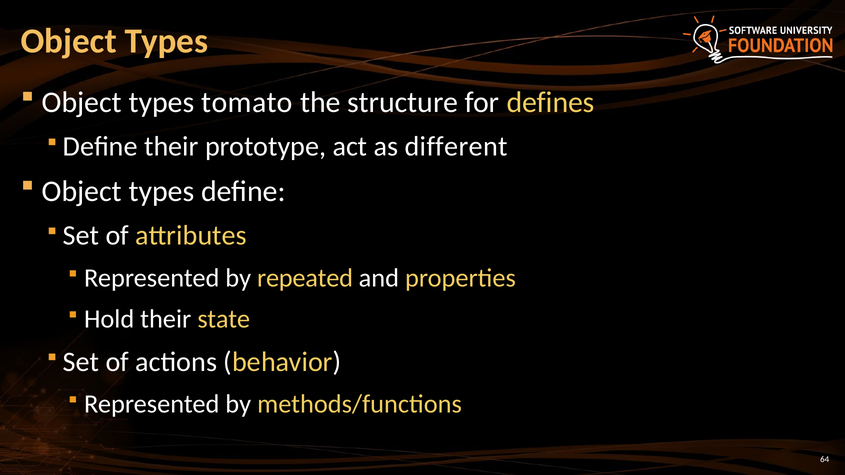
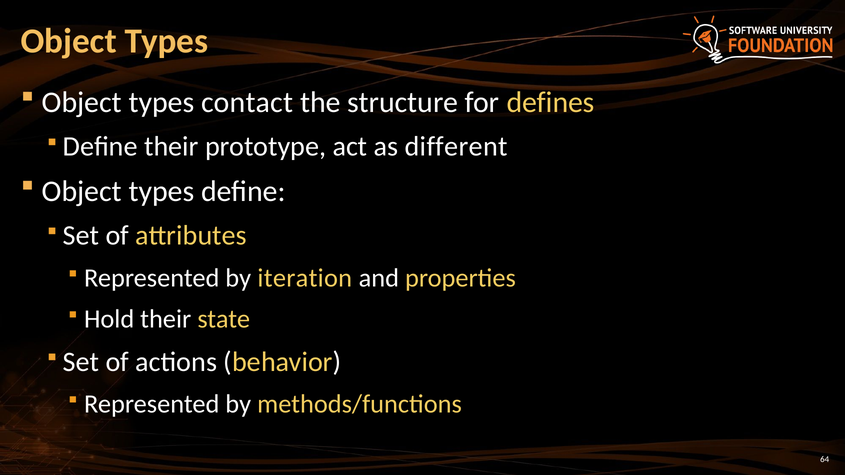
tomato: tomato -> contact
repeated: repeated -> iteration
